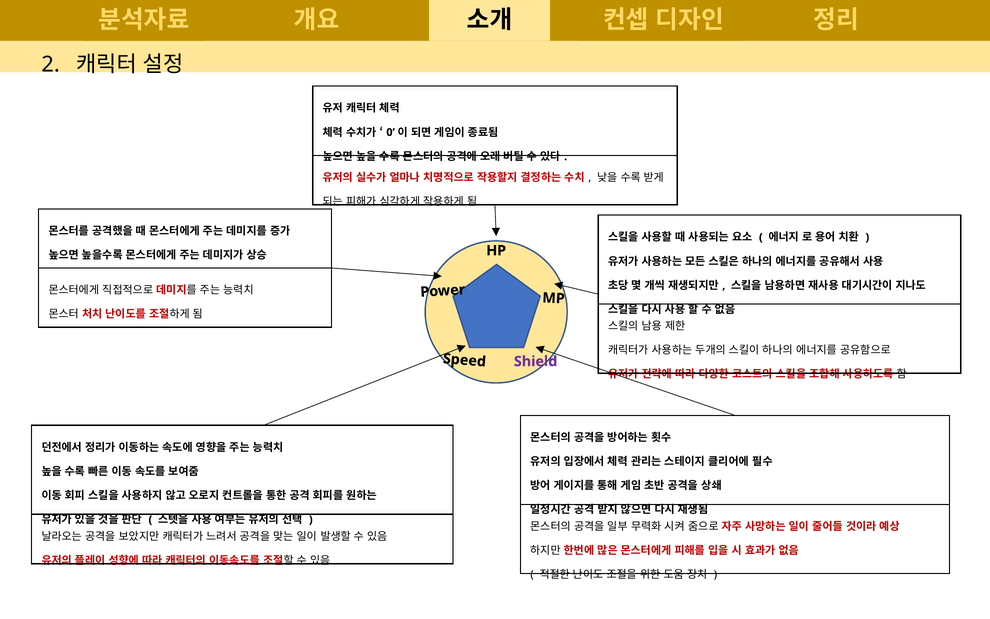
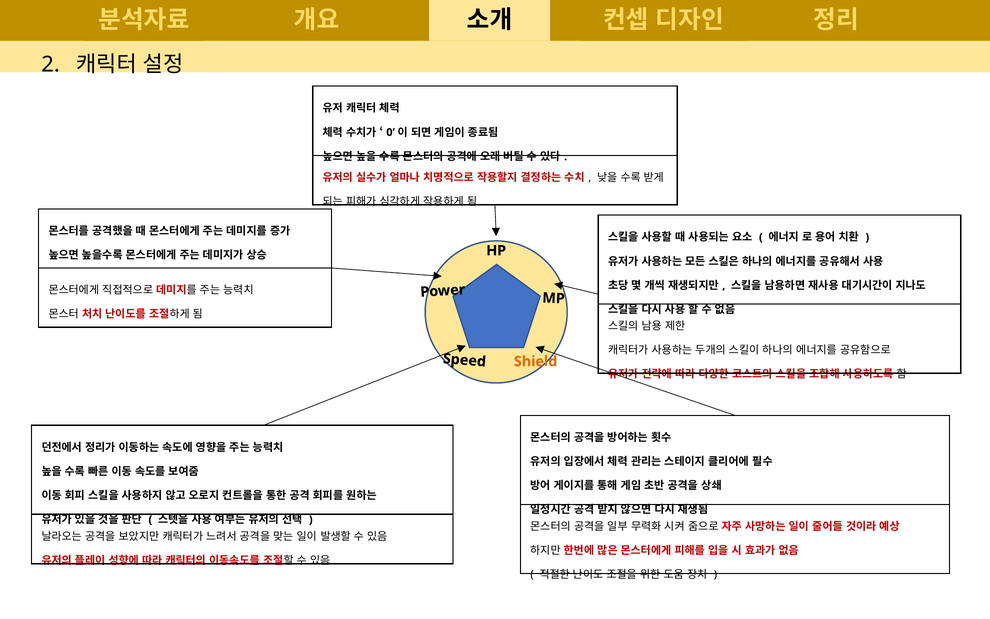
Shield colour: purple -> orange
